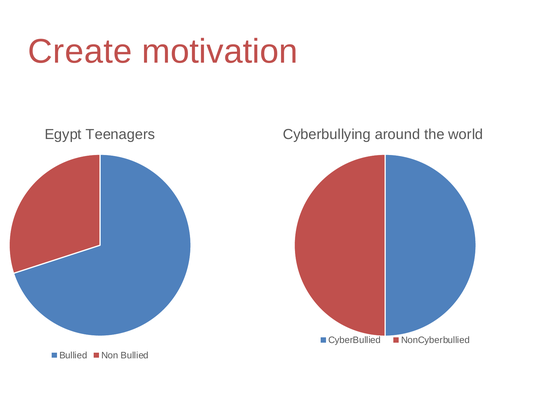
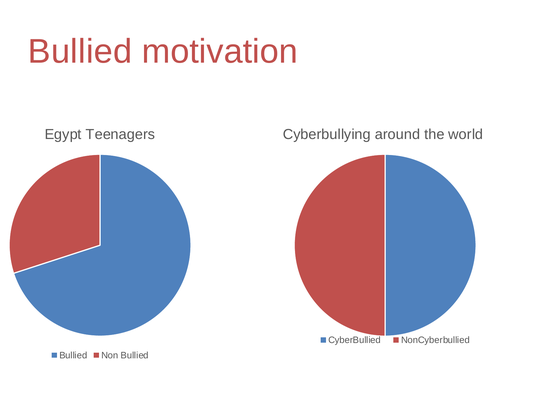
Create at (80, 52): Create -> Bullied
